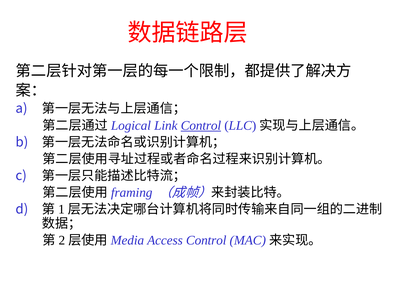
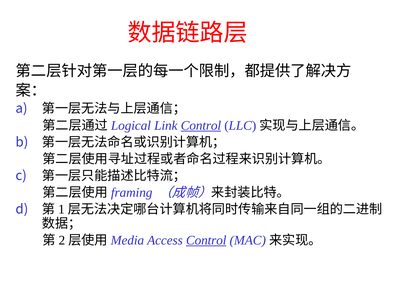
Control at (206, 240) underline: none -> present
